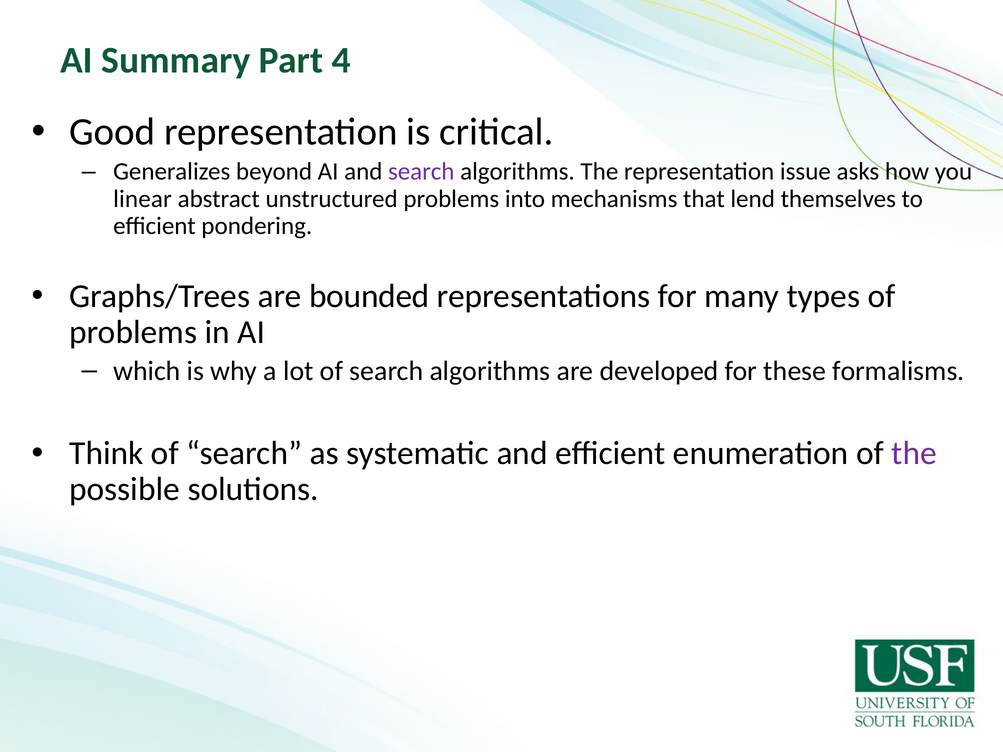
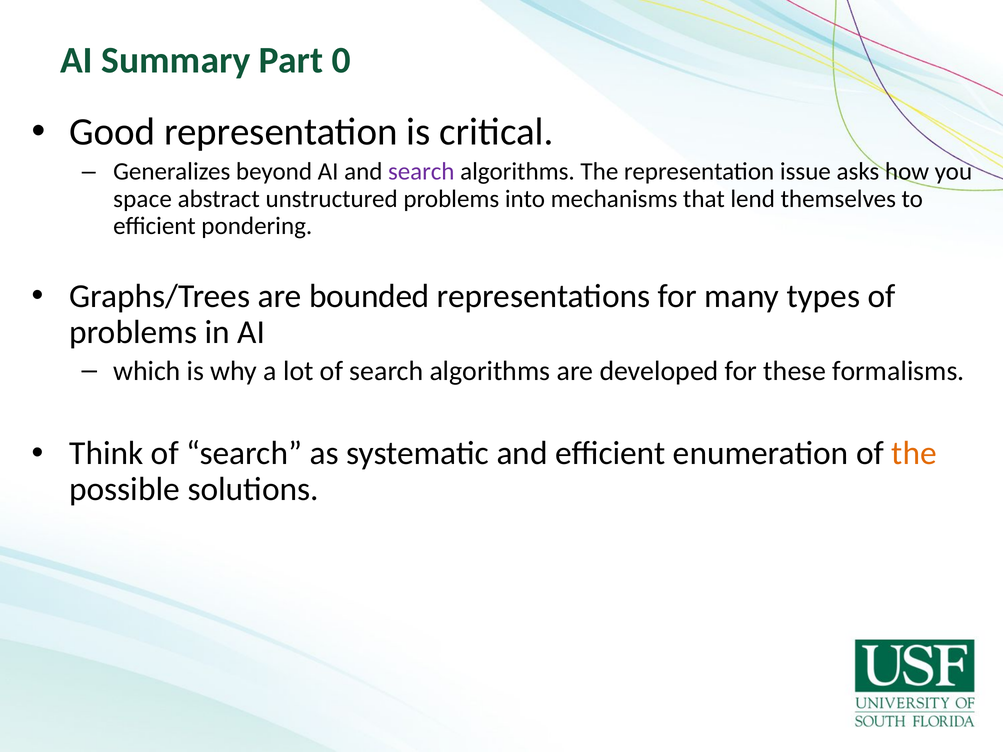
4: 4 -> 0
linear: linear -> space
the at (914, 454) colour: purple -> orange
